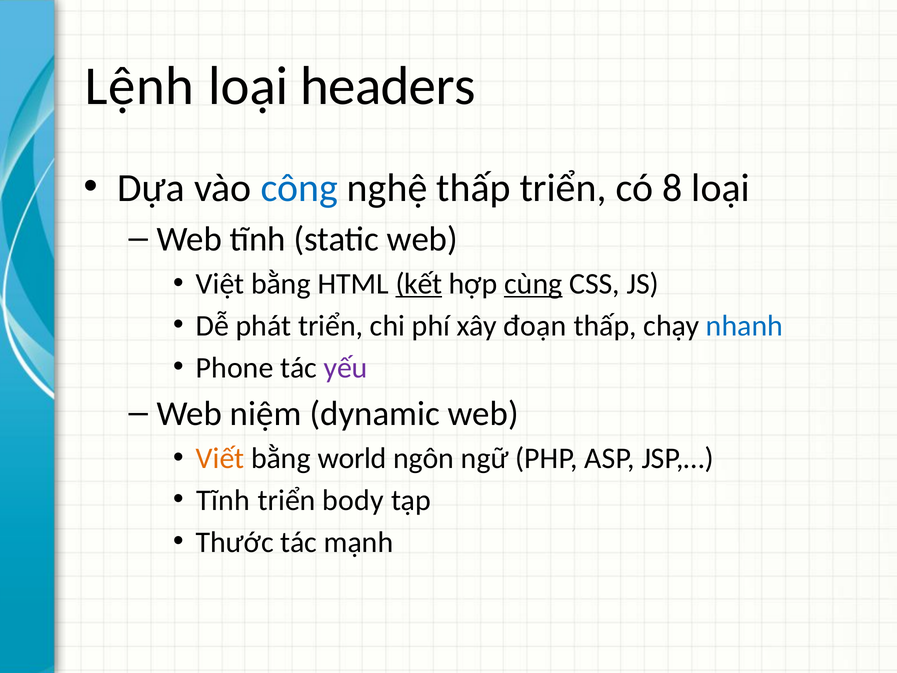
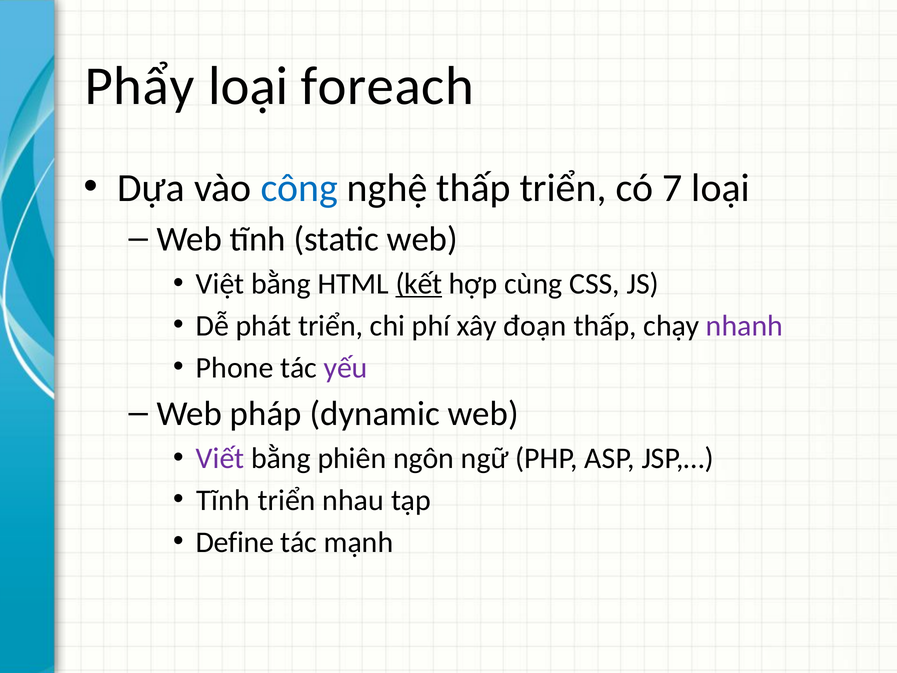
Lệnh: Lệnh -> Phẩy
headers: headers -> foreach
8: 8 -> 7
cùng underline: present -> none
nhanh colour: blue -> purple
niệm: niệm -> pháp
Viết colour: orange -> purple
world: world -> phiên
body: body -> nhau
Thước: Thước -> Define
